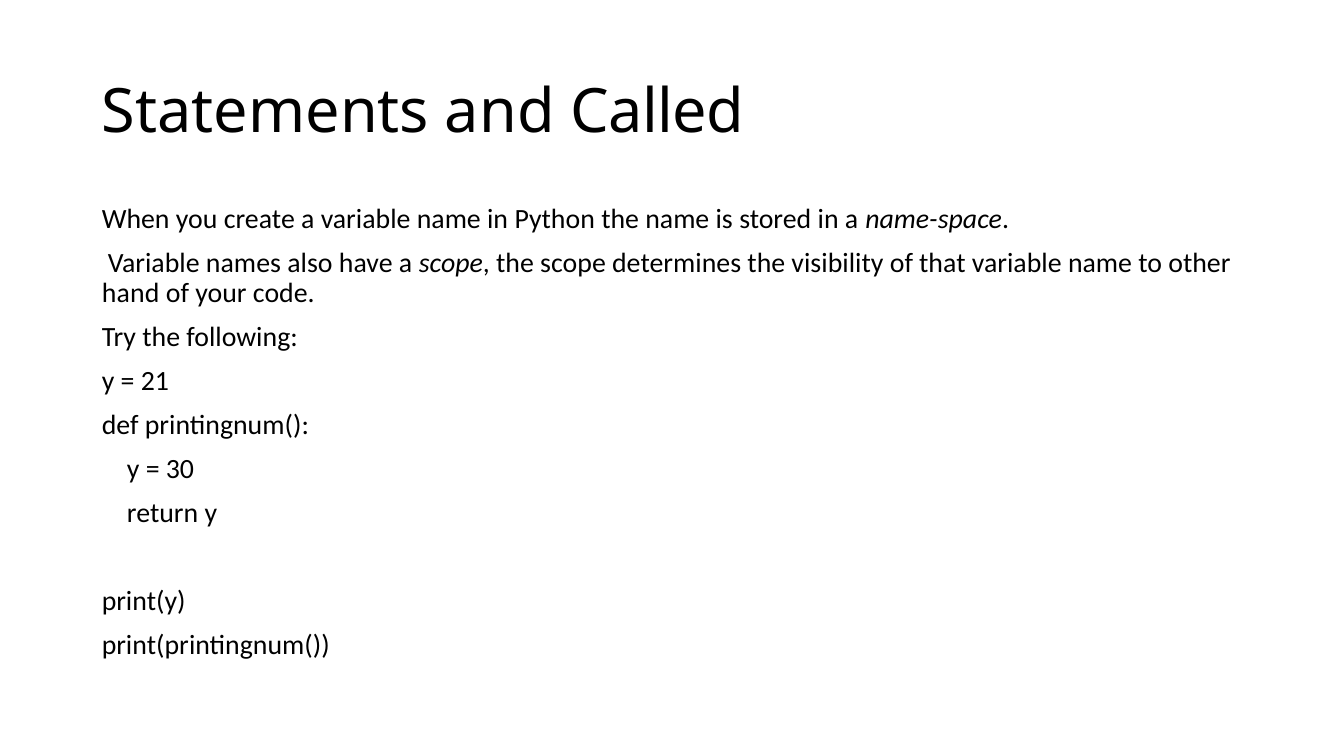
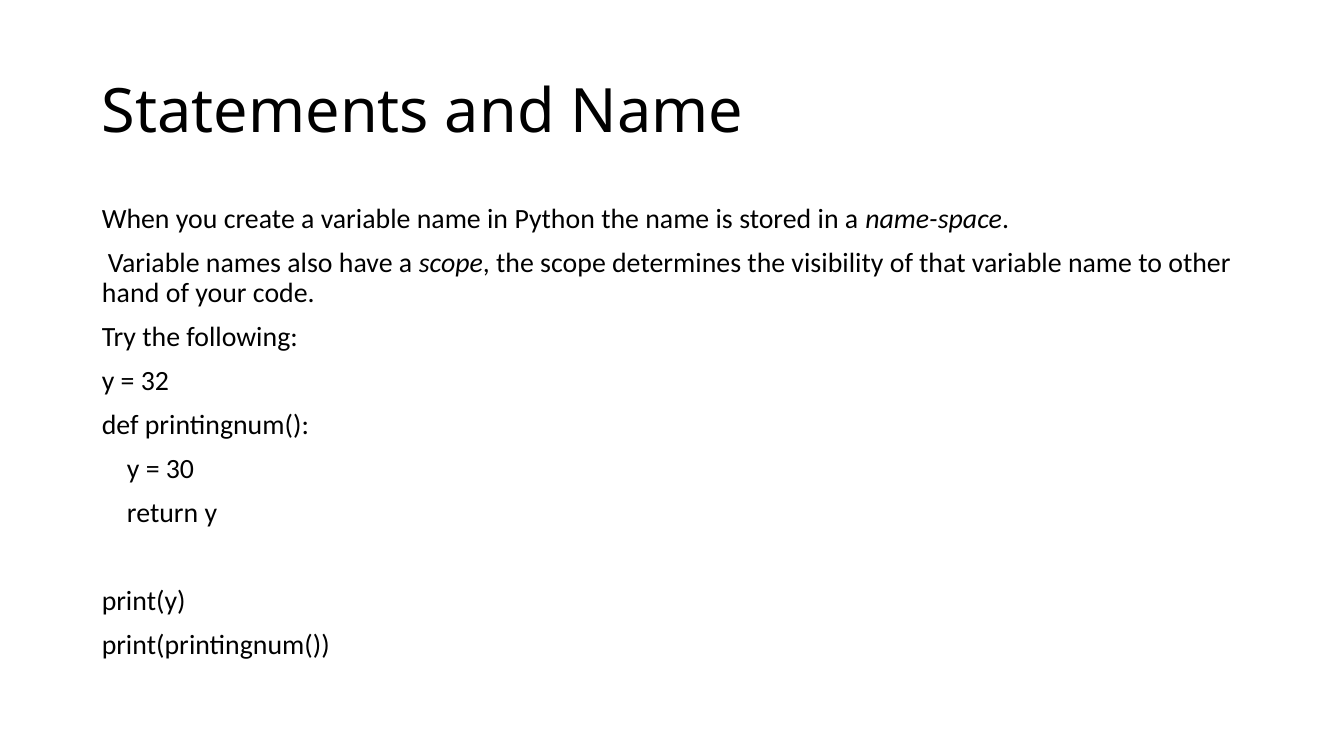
and Called: Called -> Name
21: 21 -> 32
